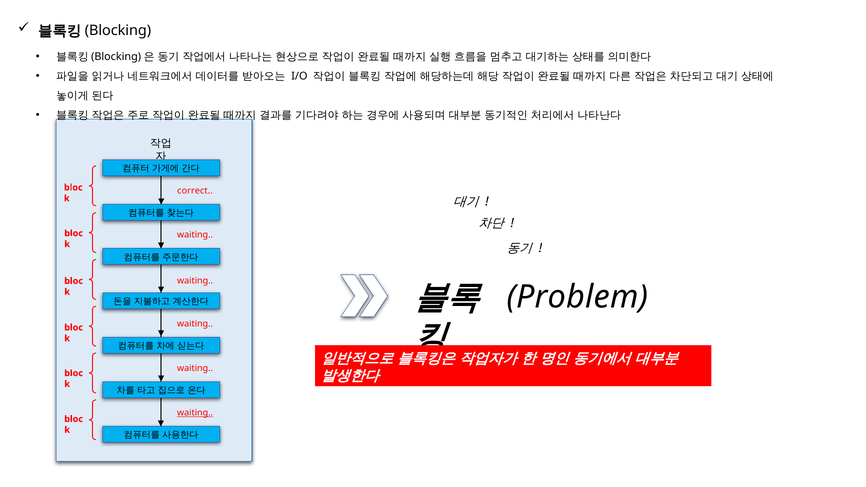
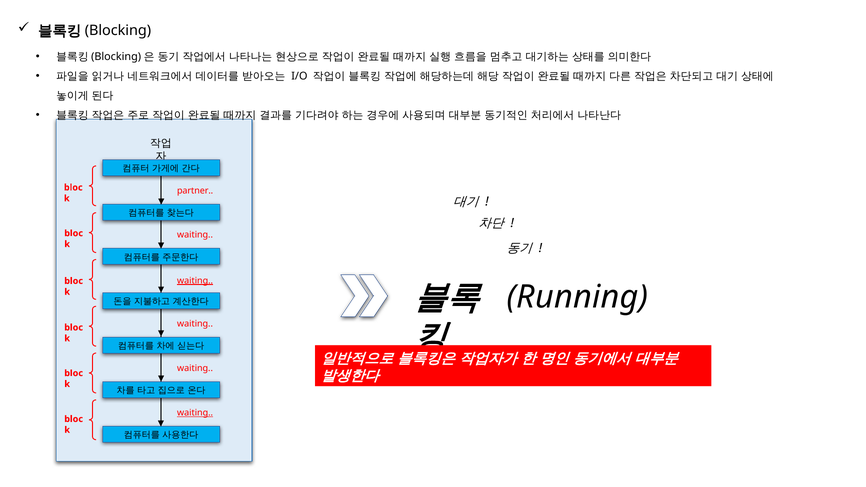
correct: correct -> partner
waiting at (195, 281) underline: none -> present
Problem: Problem -> Running
